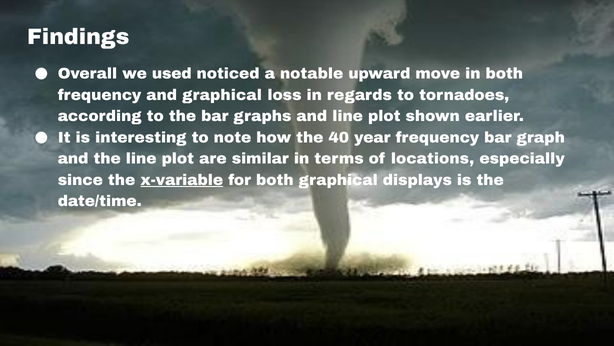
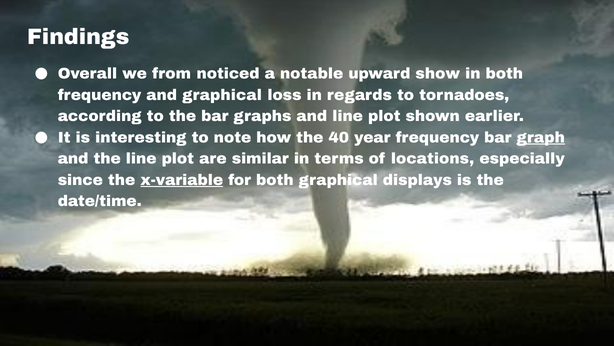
used: used -> from
move: move -> show
graph underline: none -> present
